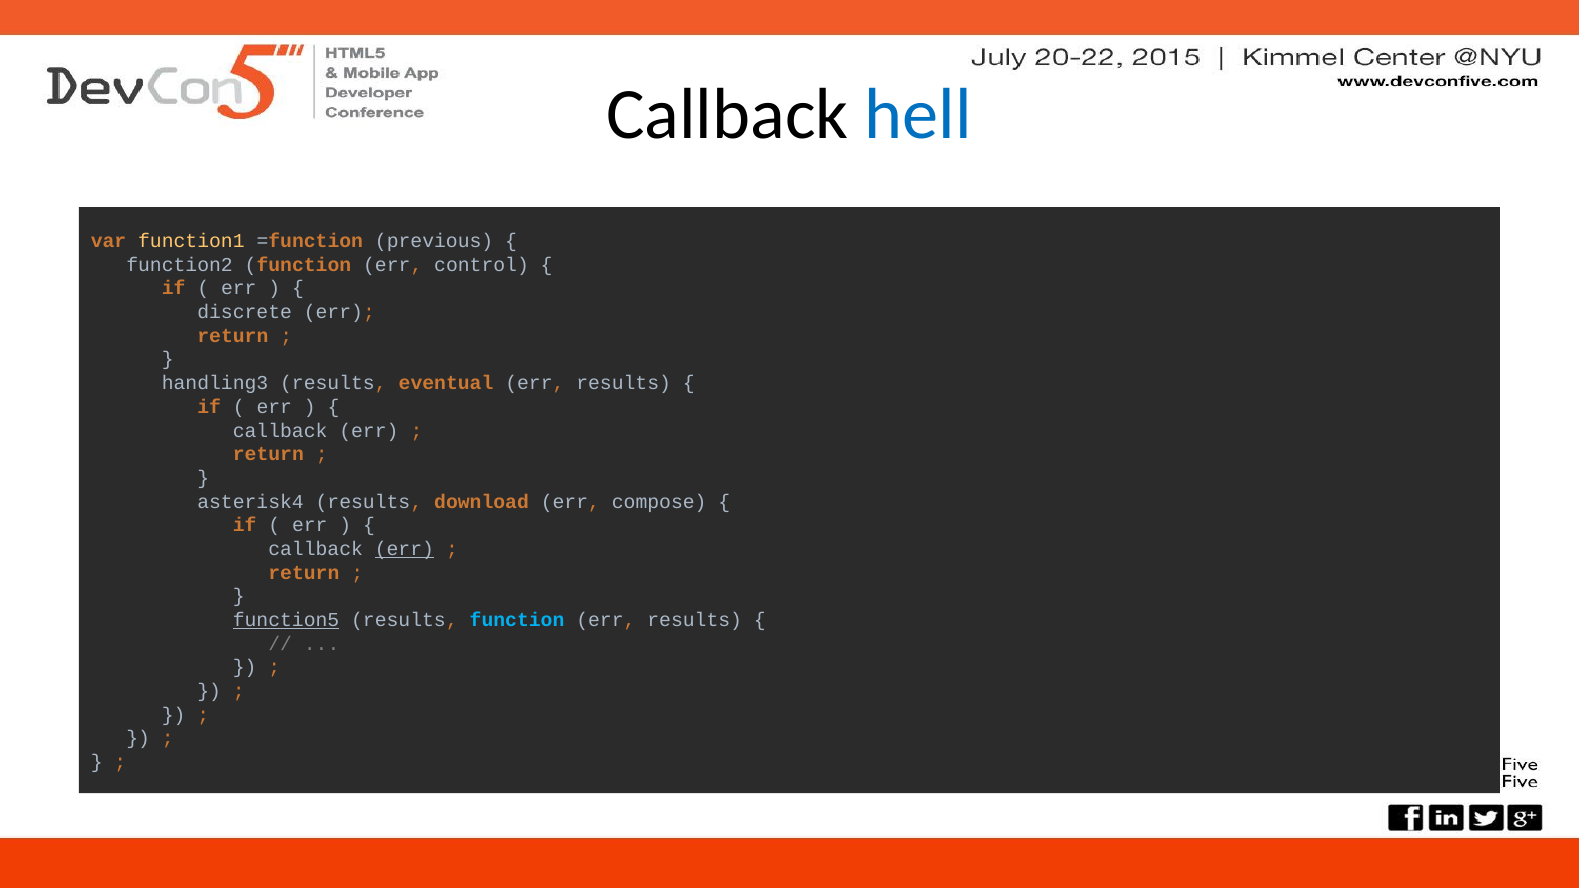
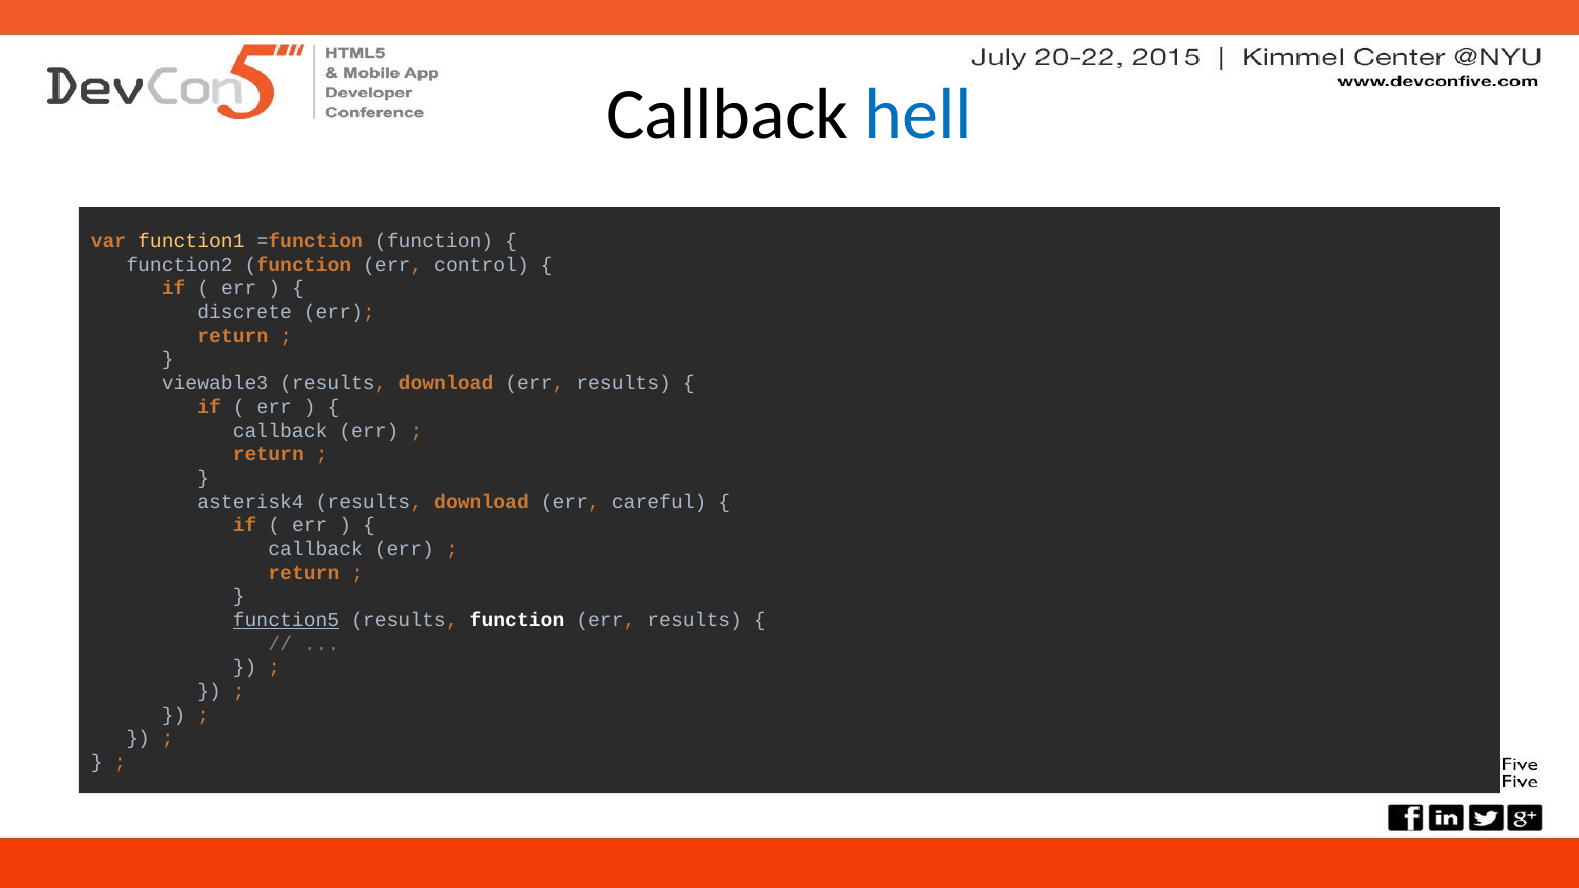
=function previous: previous -> function
handling3: handling3 -> viewable3
eventual at (446, 383): eventual -> download
compose: compose -> careful
err at (404, 549) underline: present -> none
function at (517, 620) colour: light blue -> white
